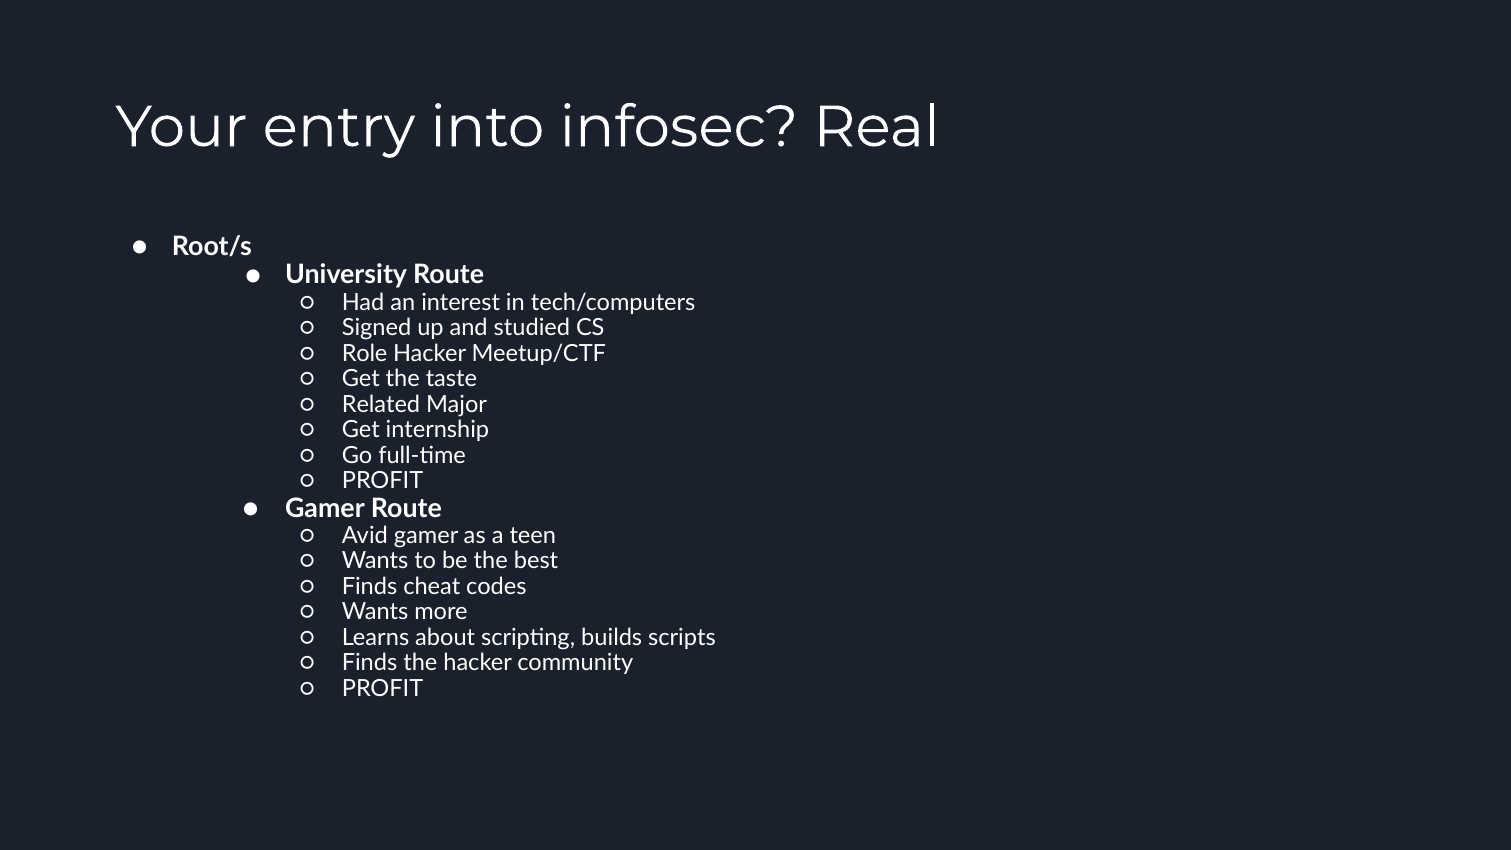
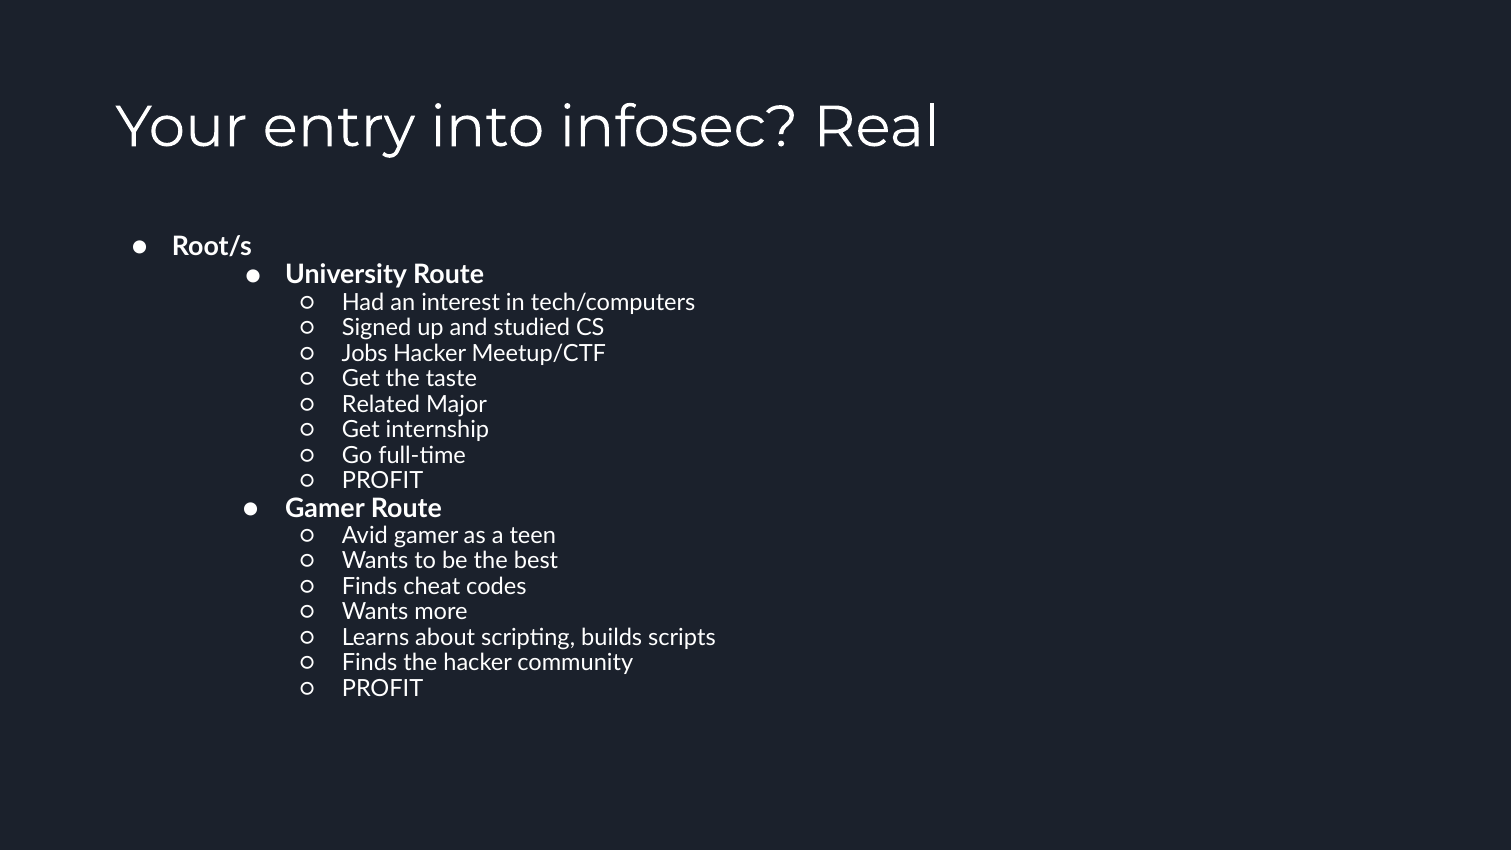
Role: Role -> Jobs
